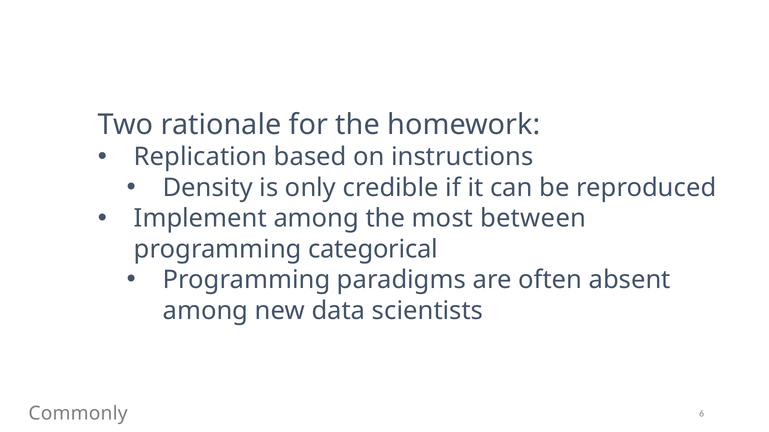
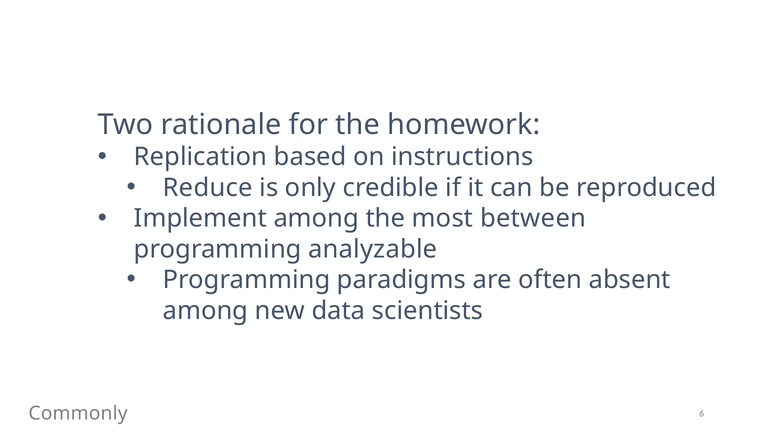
Density: Density -> Reduce
categorical: categorical -> analyzable
